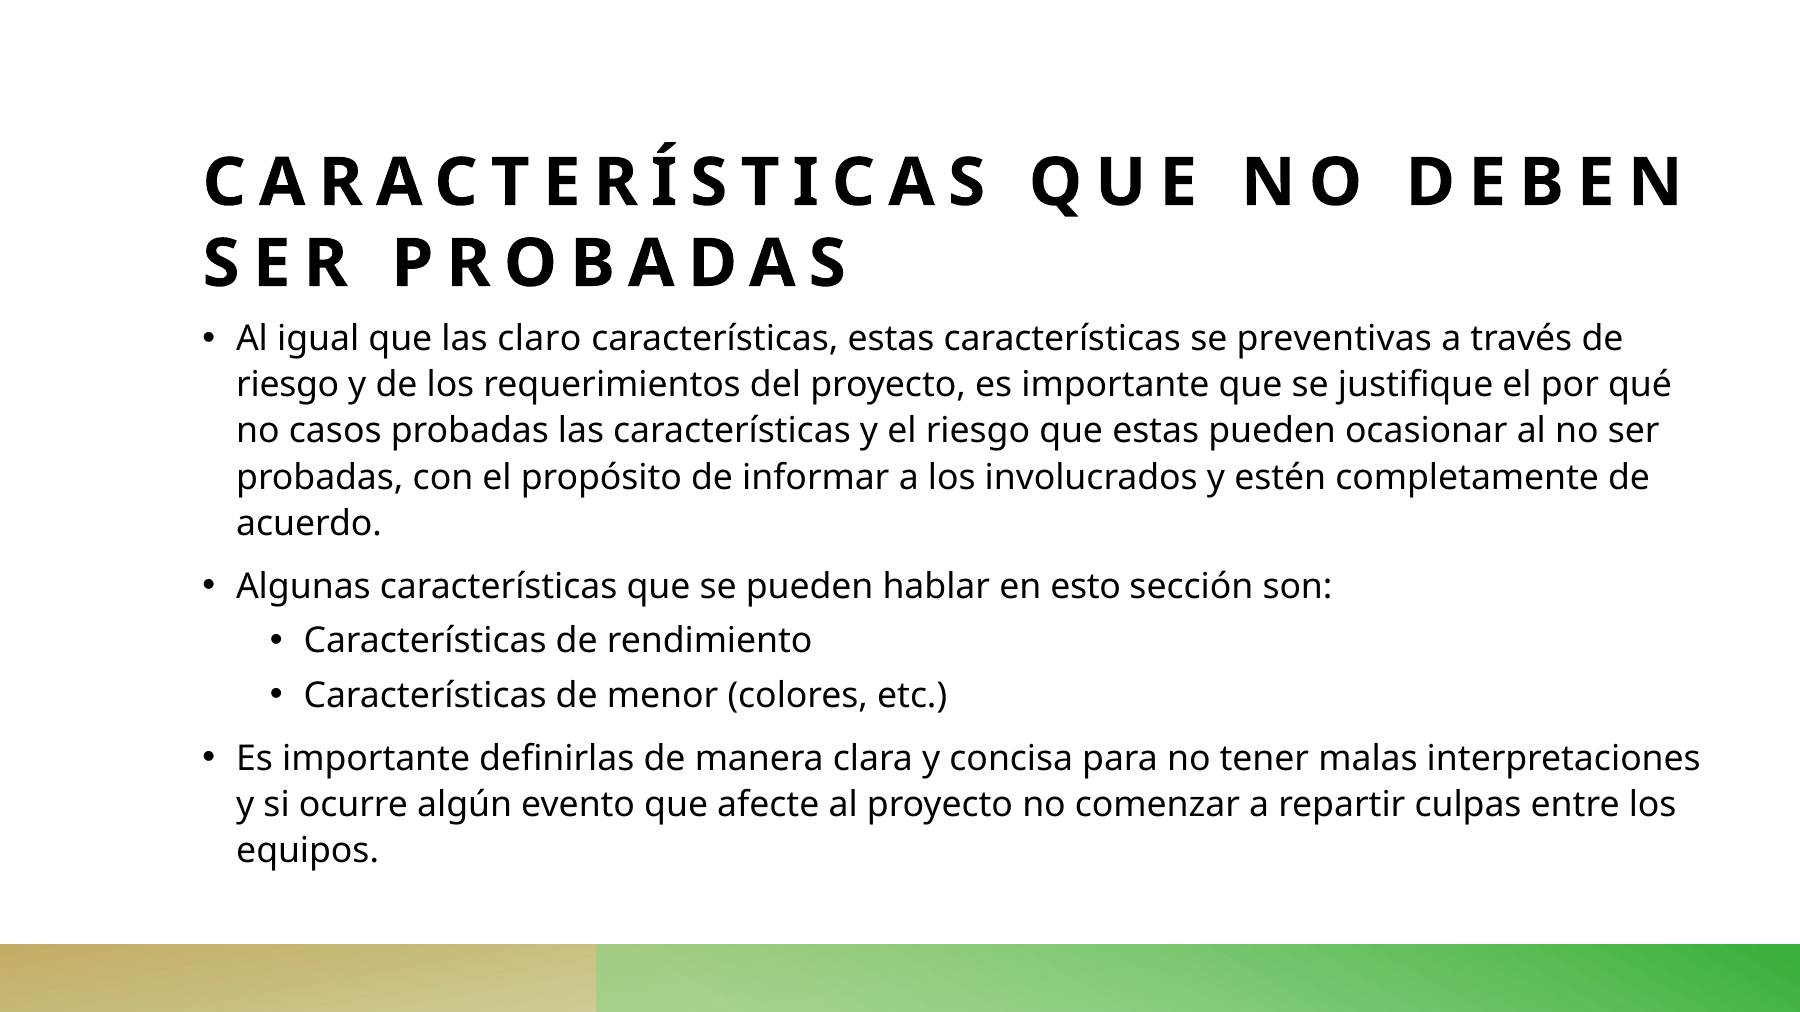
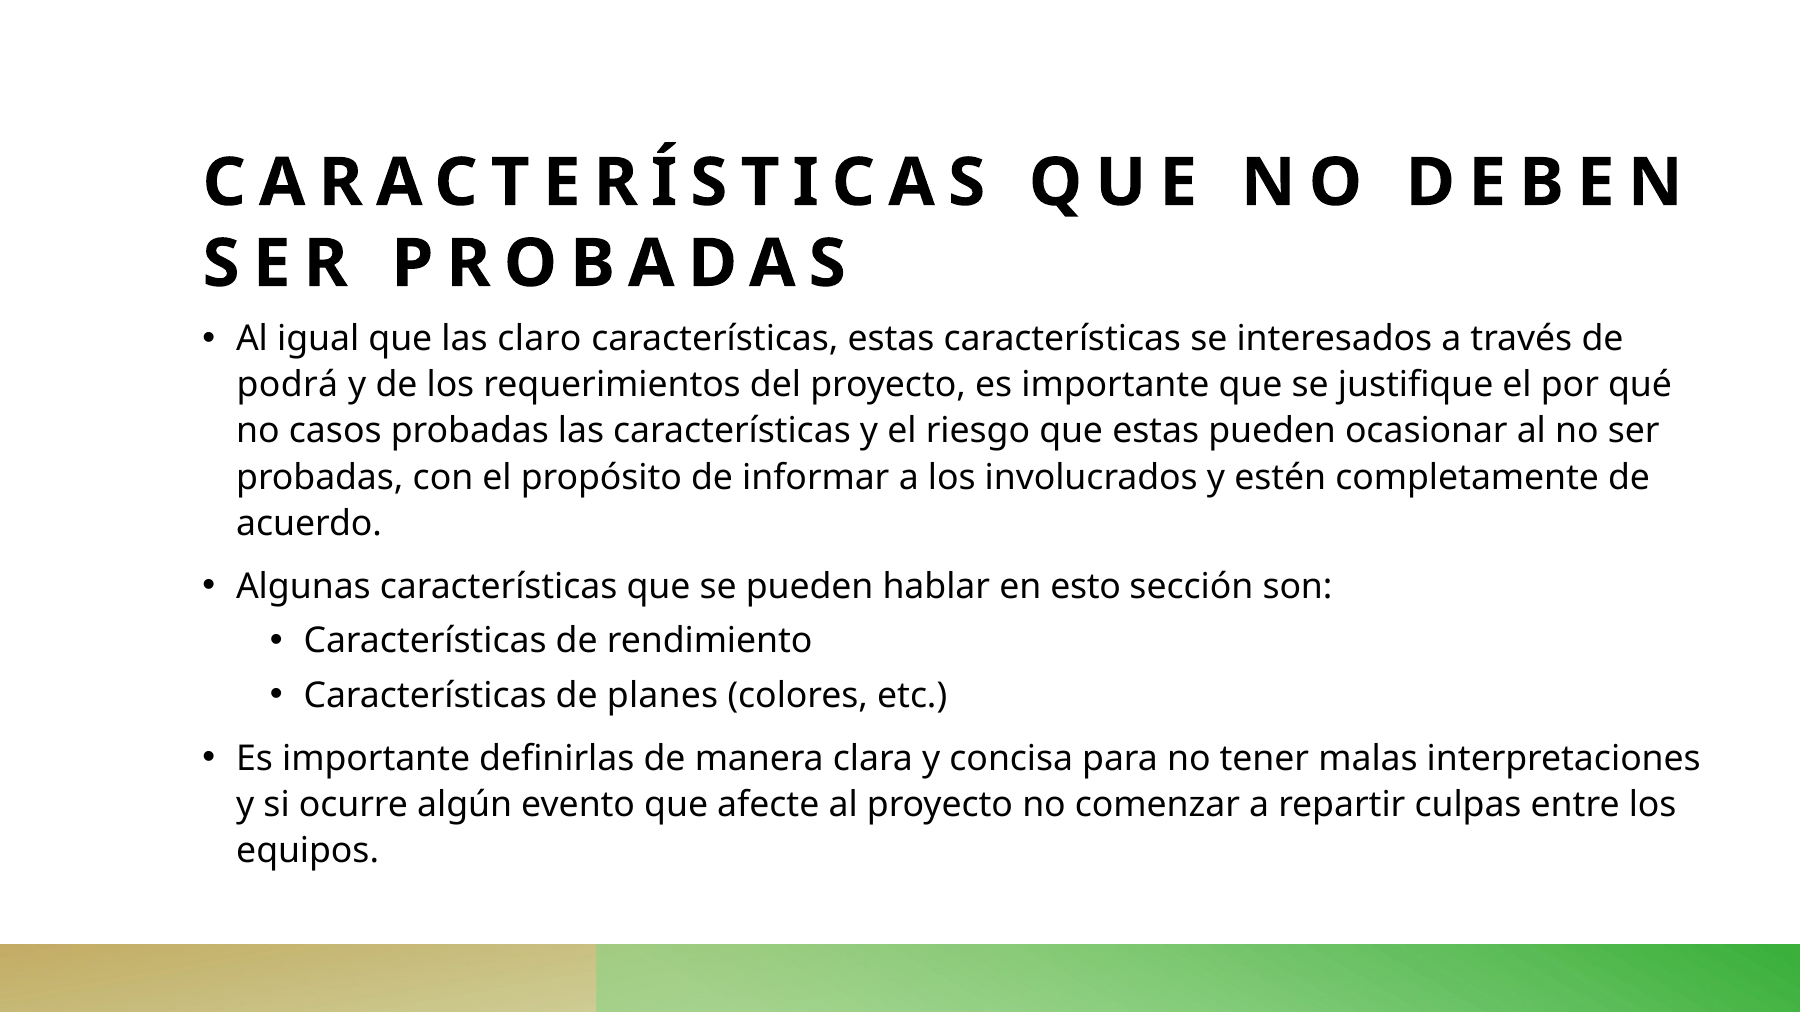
preventivas: preventivas -> interesados
riesgo at (288, 385): riesgo -> podrá
menor: menor -> planes
